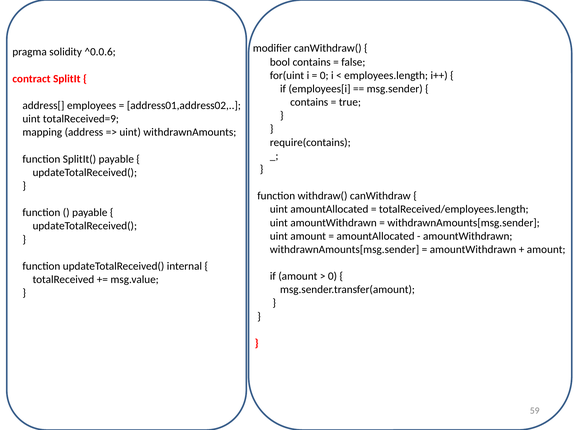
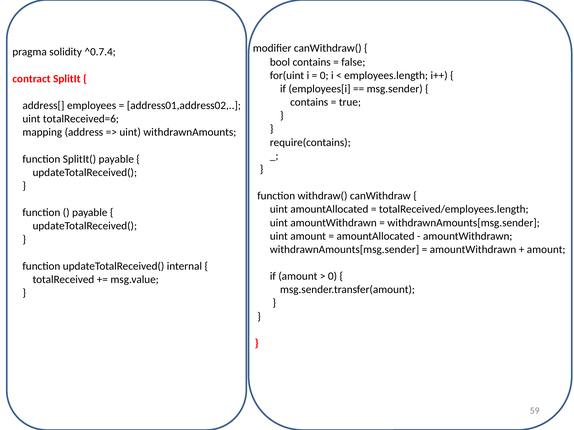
^0.0.6: ^0.0.6 -> ^0.7.4
totalReceived=9: totalReceived=9 -> totalReceived=6
